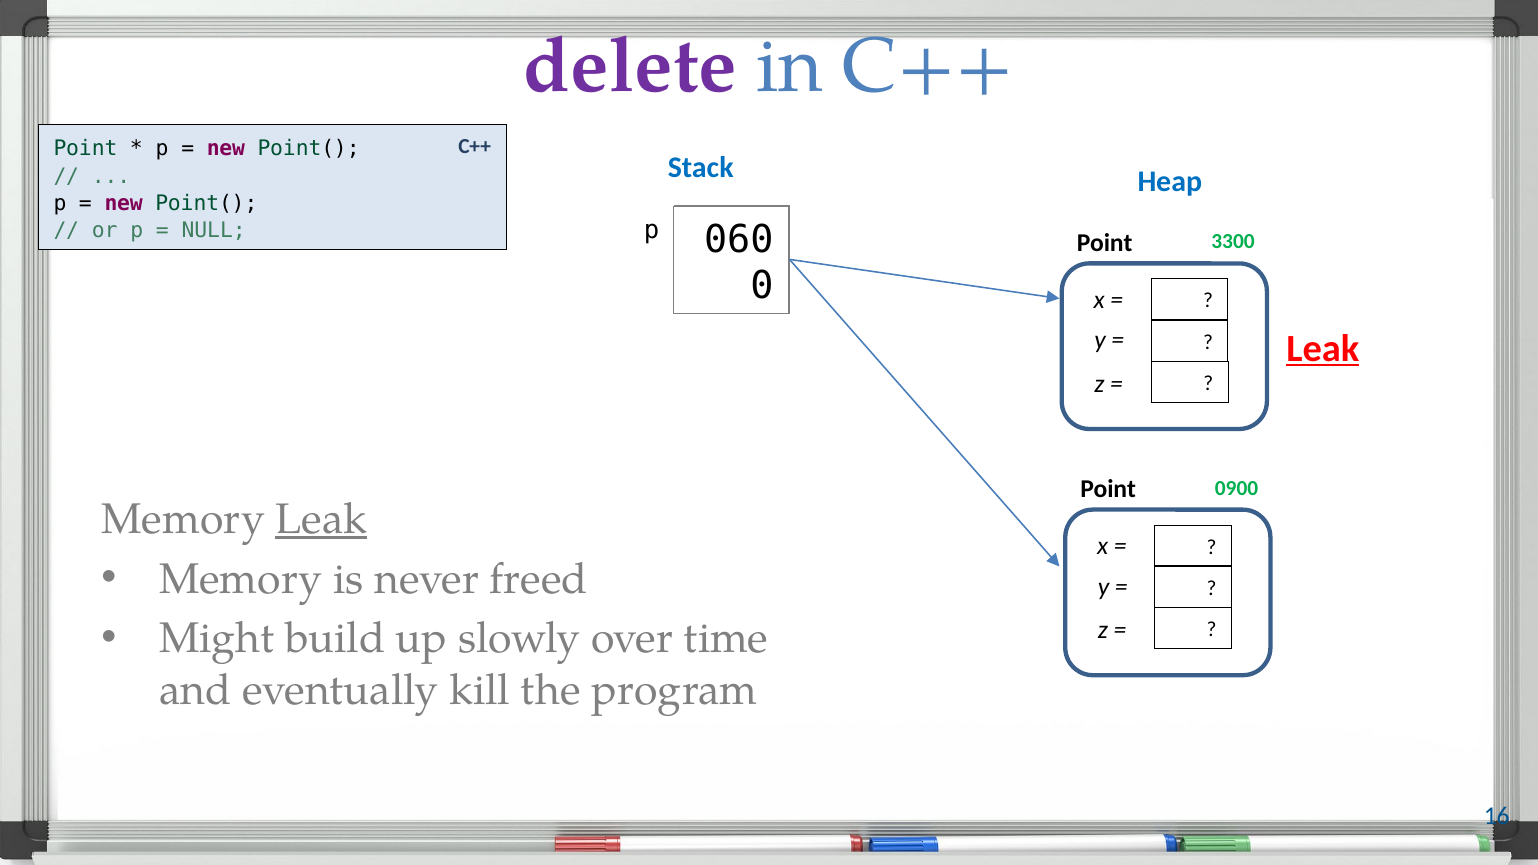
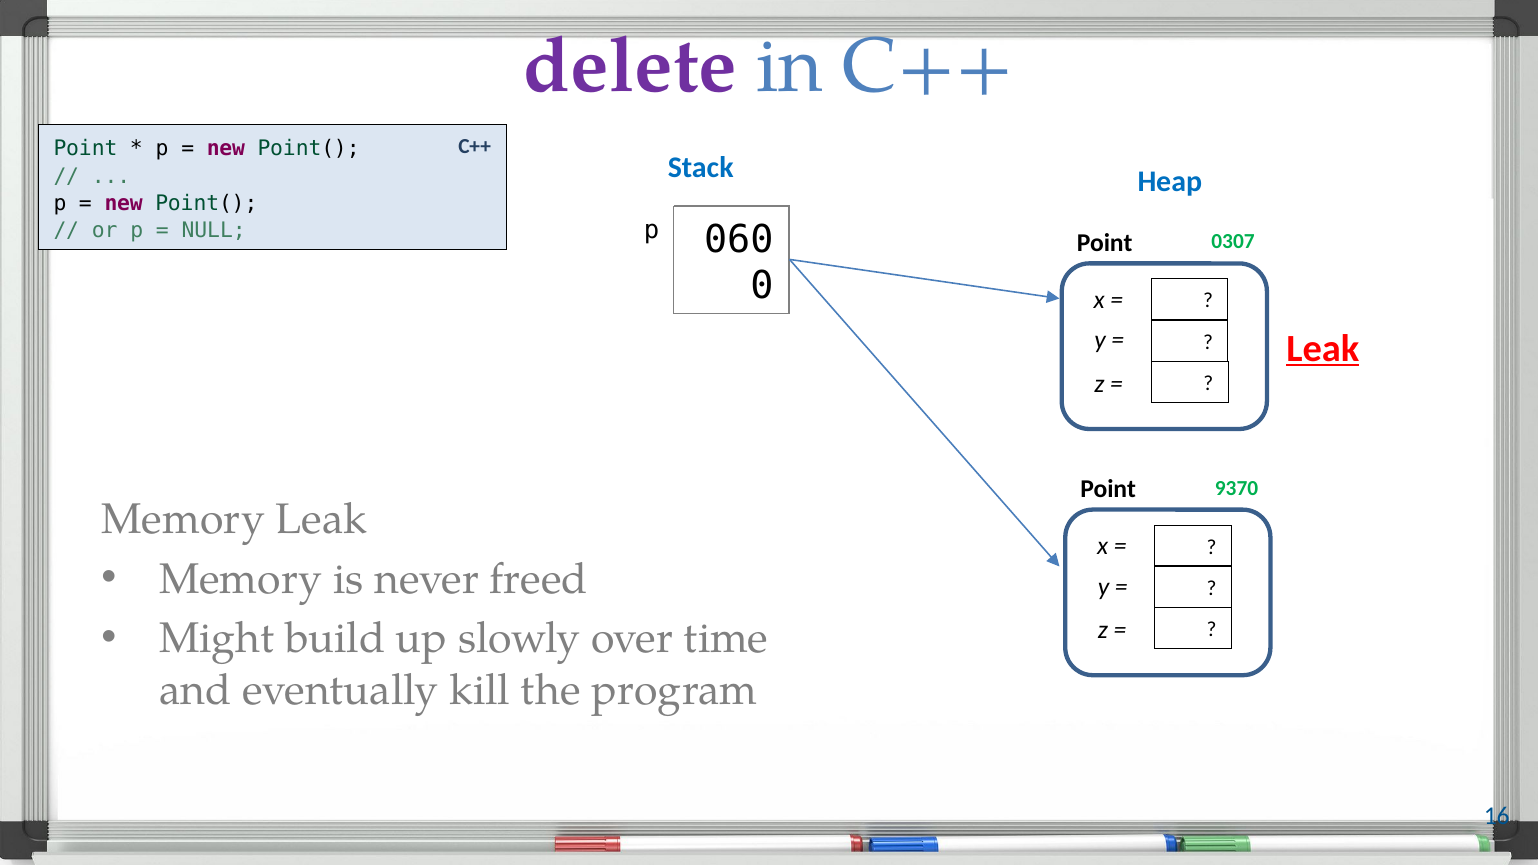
3300: 3300 -> 0307
0900: 0900 -> 9370
Leak at (321, 519) underline: present -> none
